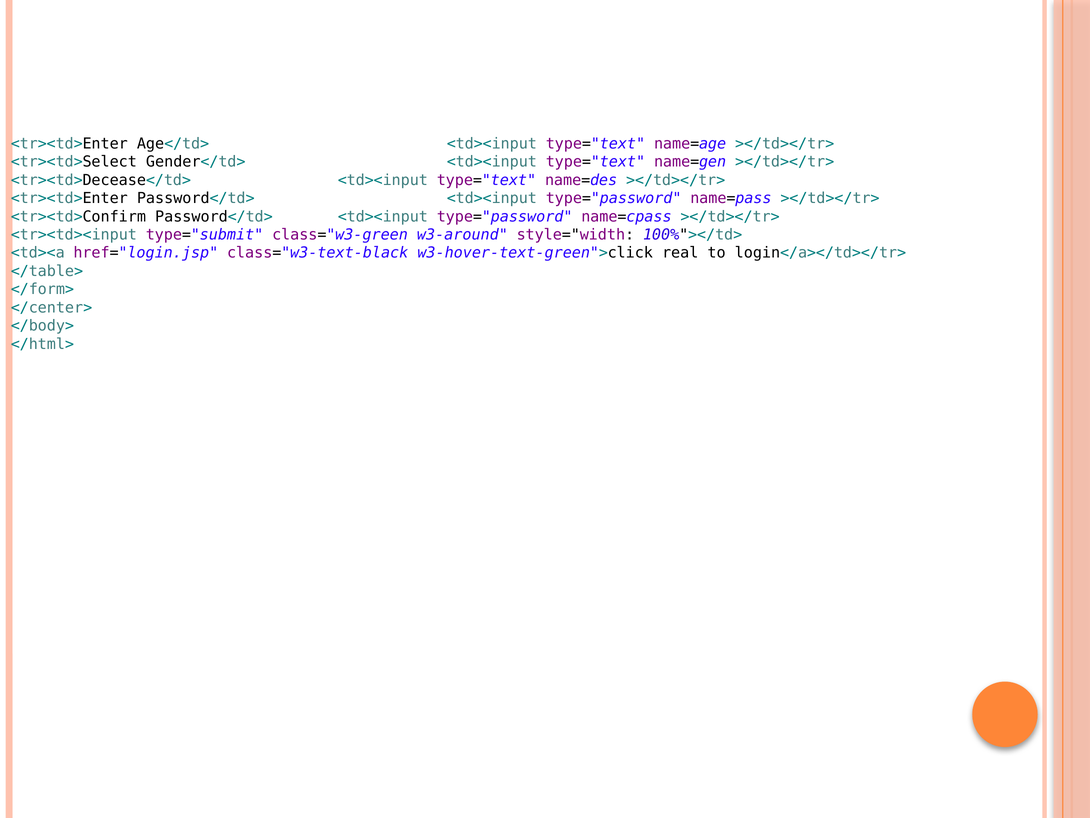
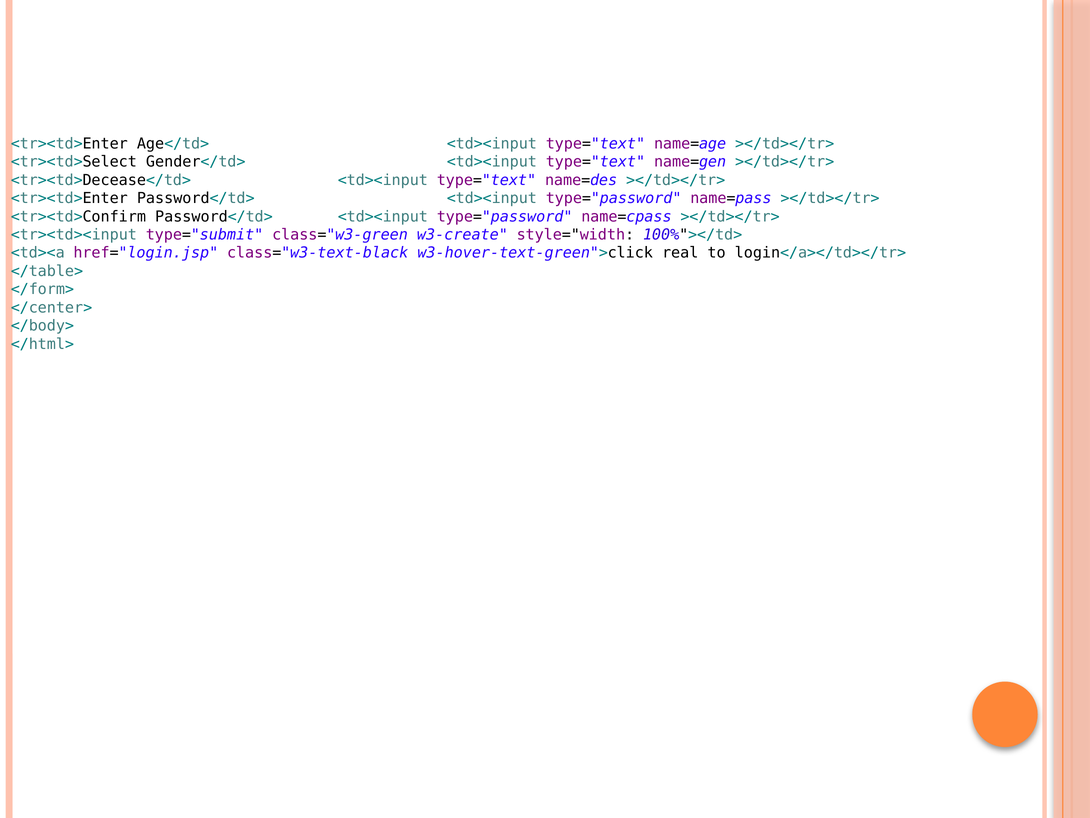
w3-around: w3-around -> w3-create
